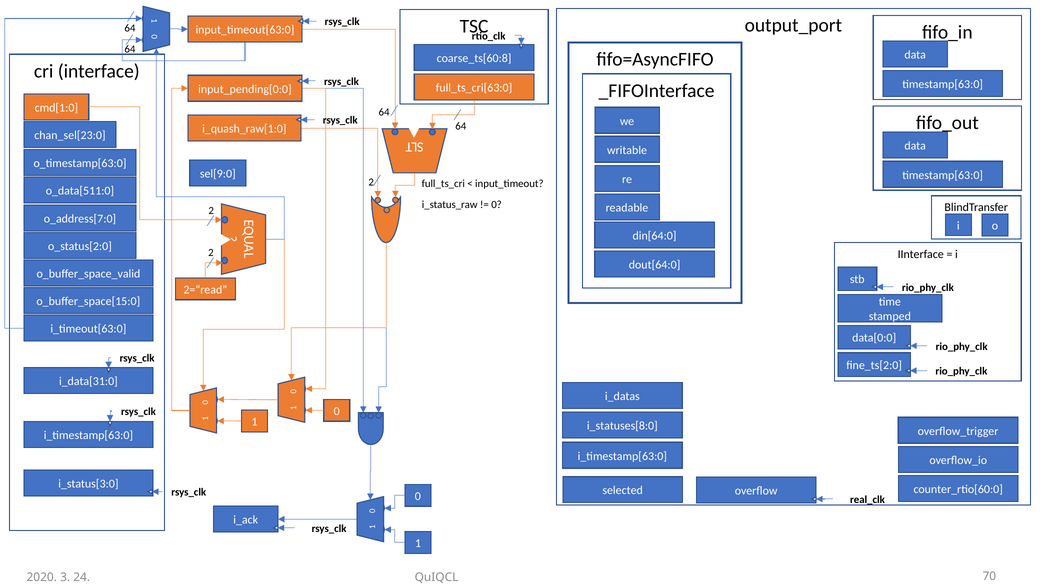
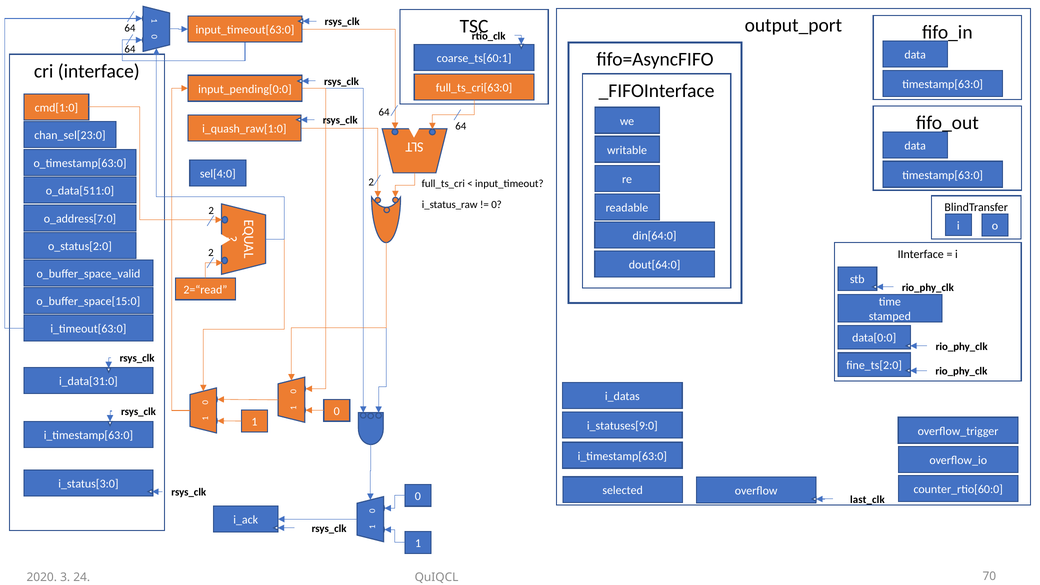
coarse_ts[60:8: coarse_ts[60:8 -> coarse_ts[60:1
sel[9:0: sel[9:0 -> sel[4:0
i_statuses[8:0: i_statuses[8:0 -> i_statuses[9:0
real_clk: real_clk -> last_clk
